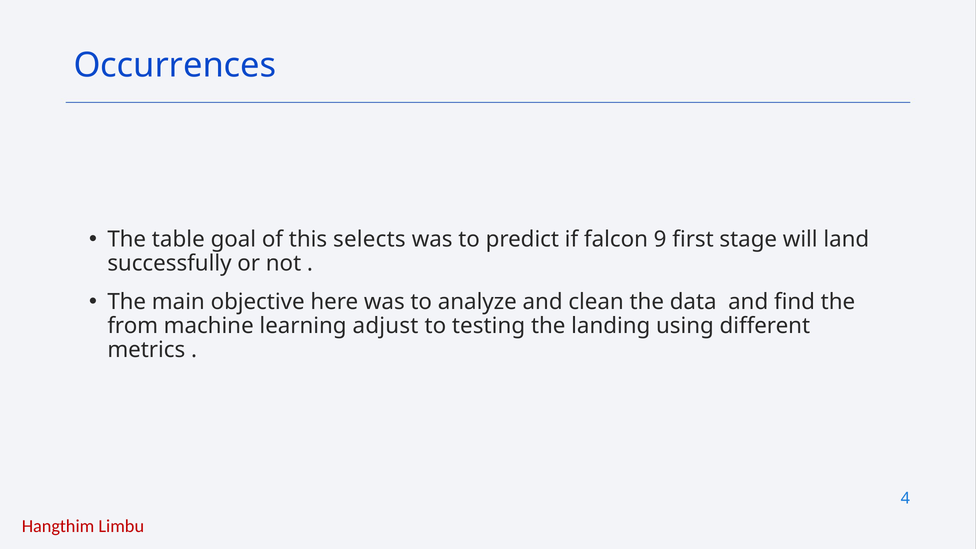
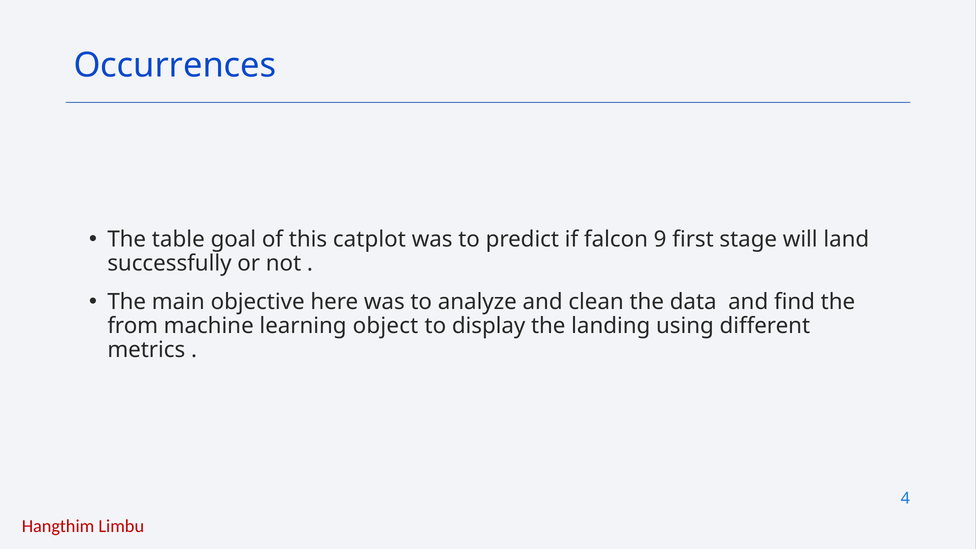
selects: selects -> catplot
adjust: adjust -> object
testing: testing -> display
